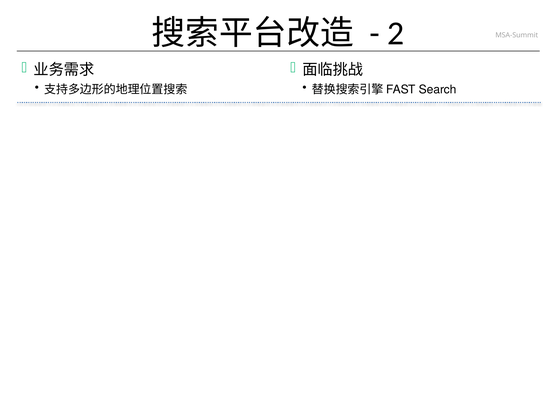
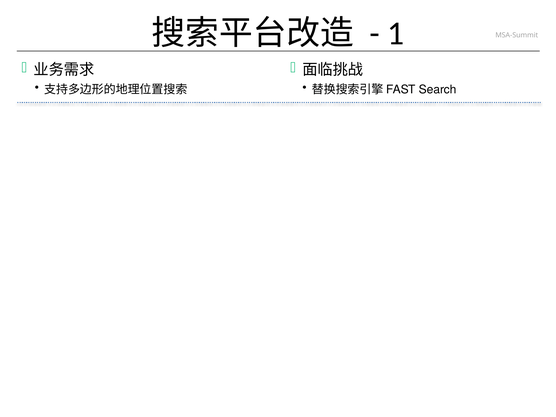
2: 2 -> 1
